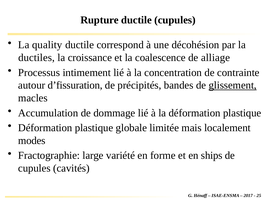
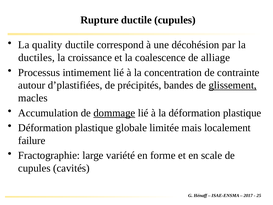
d’fissuration: d’fissuration -> d’plastifiées
dommage underline: none -> present
modes: modes -> failure
ships: ships -> scale
